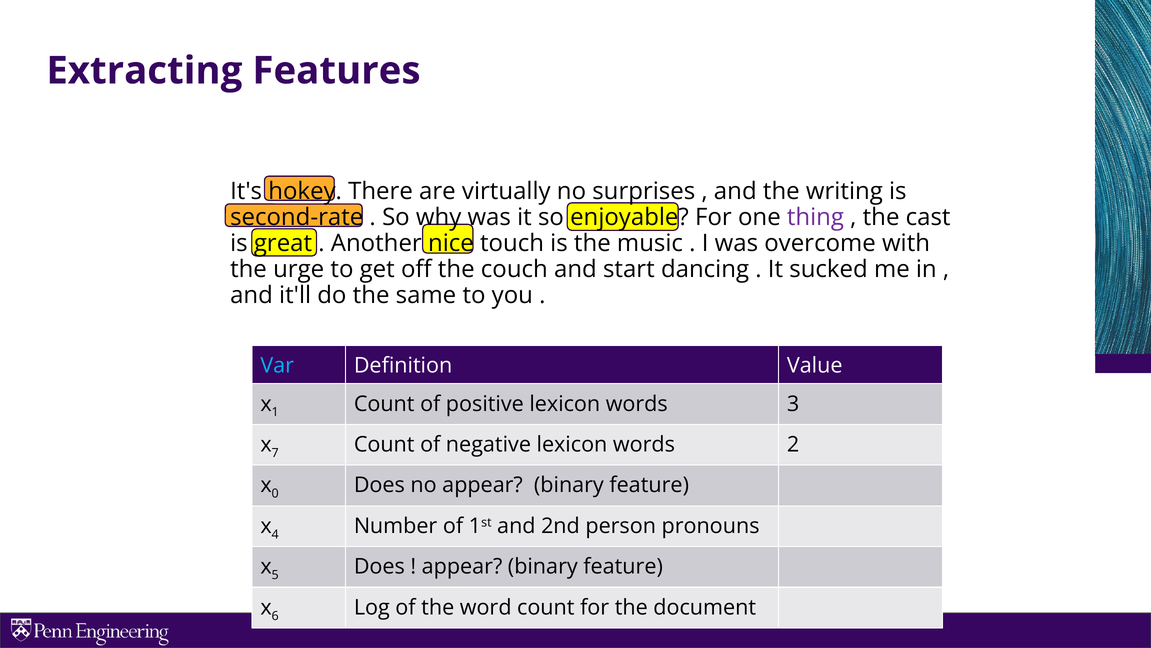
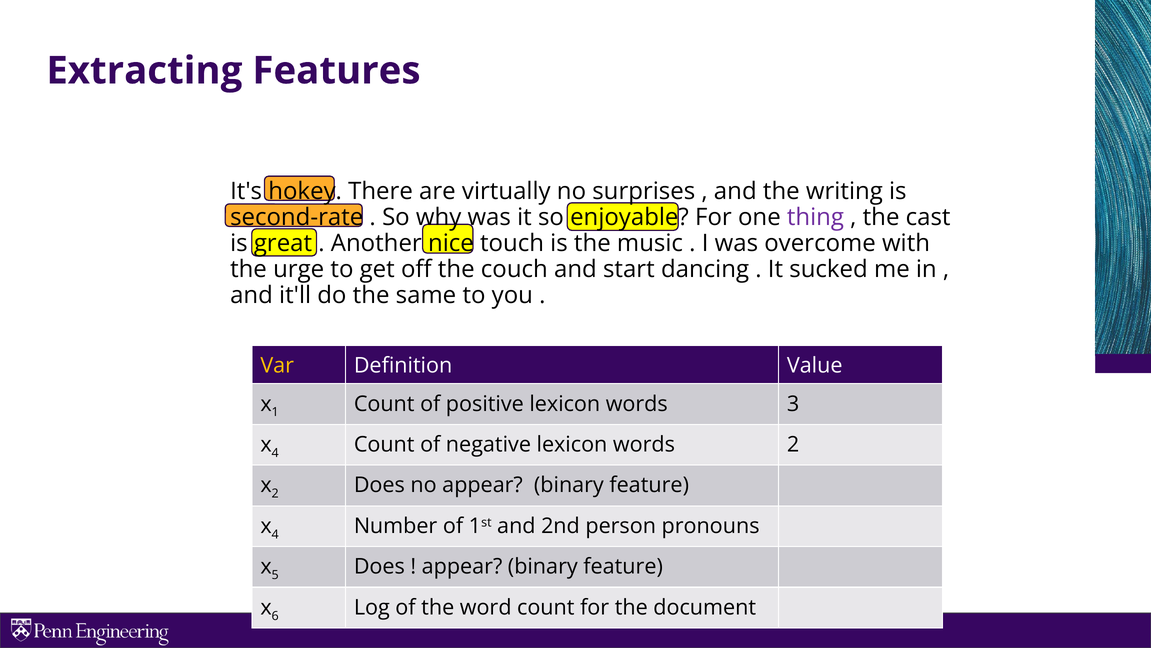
Var colour: light blue -> yellow
7 at (275, 453): 7 -> 4
0 at (275, 493): 0 -> 2
